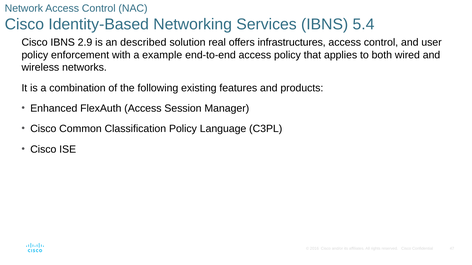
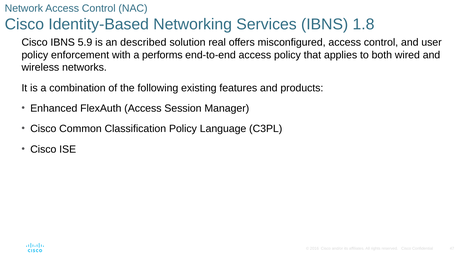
5.4: 5.4 -> 1.8
2.9: 2.9 -> 5.9
infrastructures: infrastructures -> misconfigured
example: example -> performs
